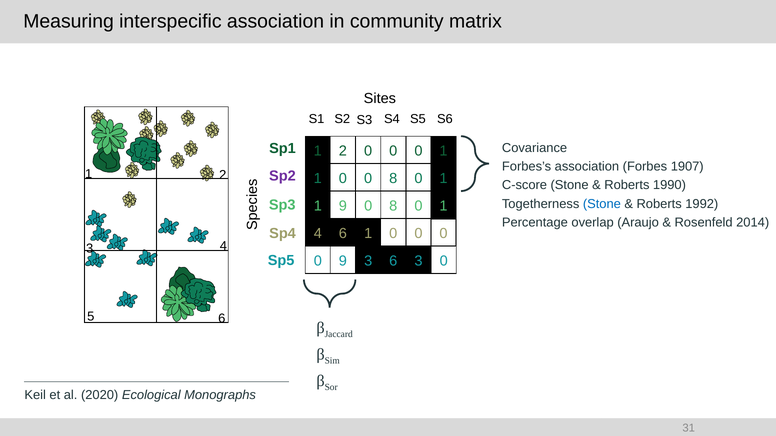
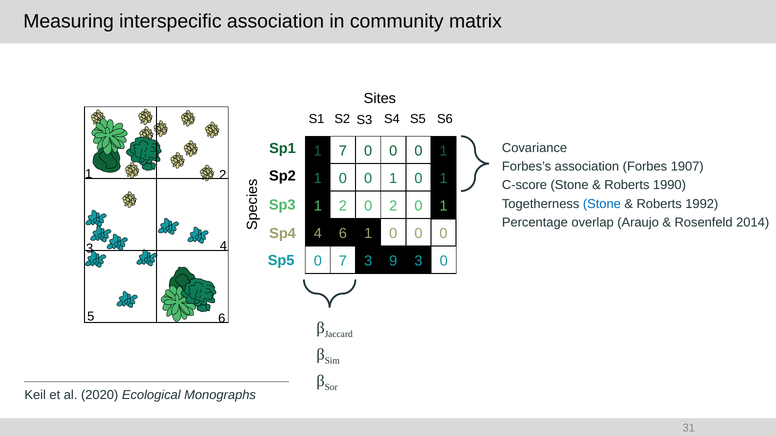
2 at (343, 151): 2 -> 7
Sp2 colour: purple -> black
8 at (393, 179): 8 -> 1
9 at (343, 206): 9 -> 2
8 at (393, 206): 8 -> 2
0 9: 9 -> 7
3 6: 6 -> 9
